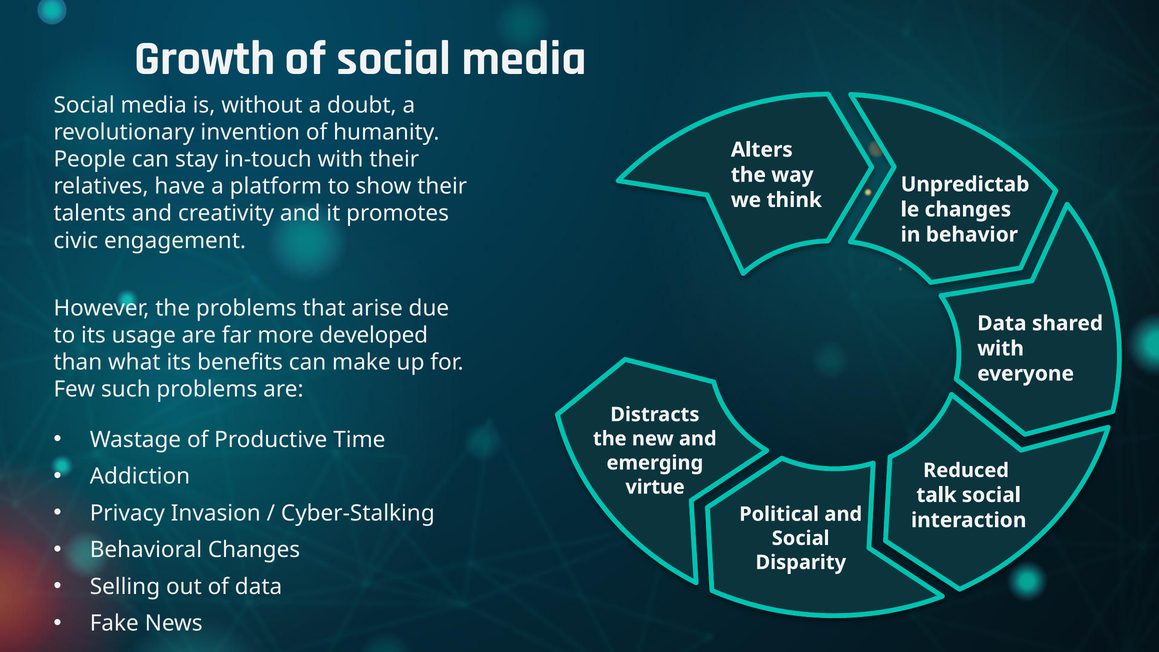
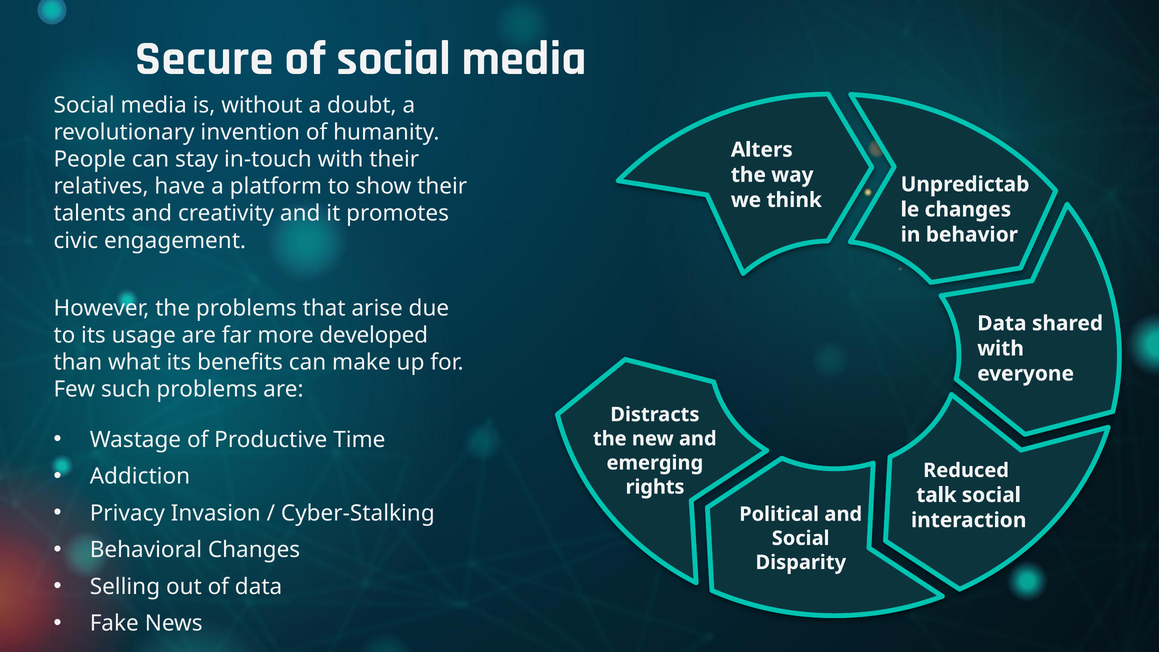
Growth: Growth -> Secure
virtue: virtue -> rights
